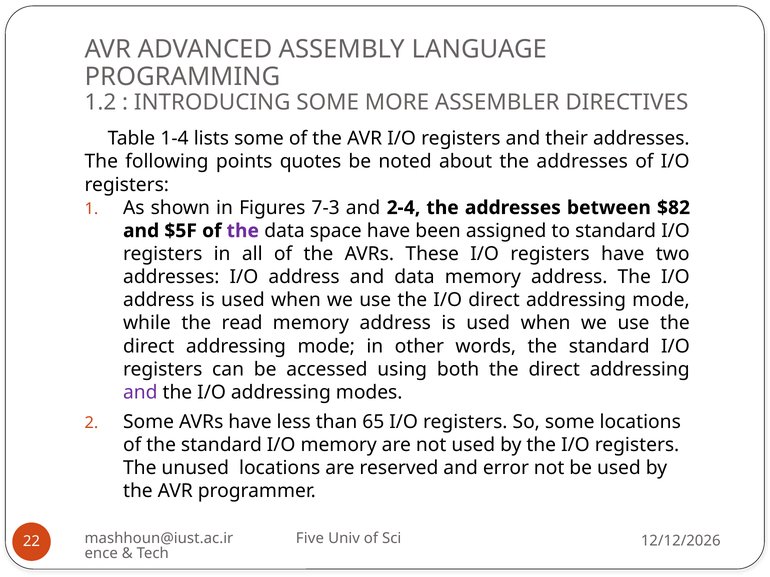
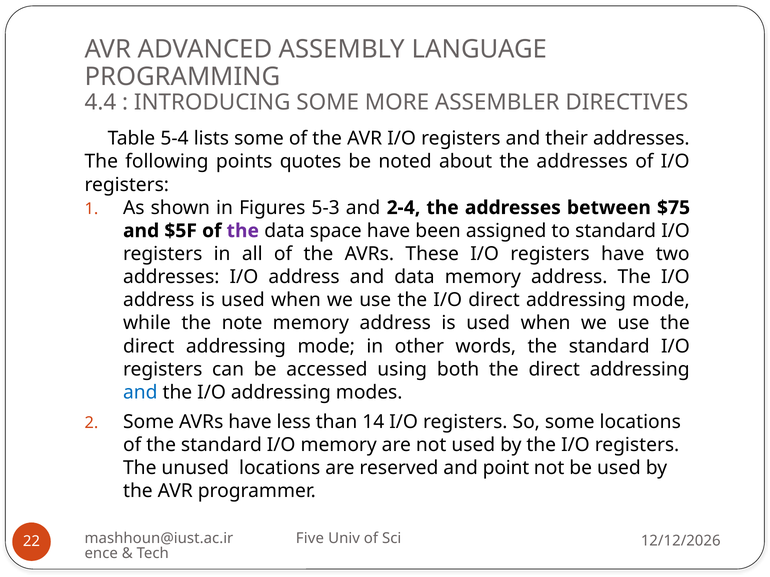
1.2: 1.2 -> 4.4
1-4: 1-4 -> 5-4
7-3: 7-3 -> 5-3
$82: $82 -> $75
read: read -> note
and at (140, 393) colour: purple -> blue
65: 65 -> 14
error: error -> point
